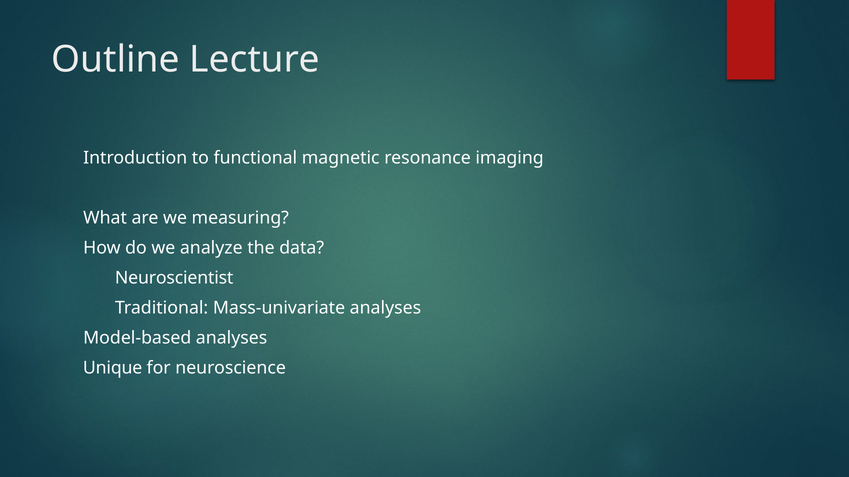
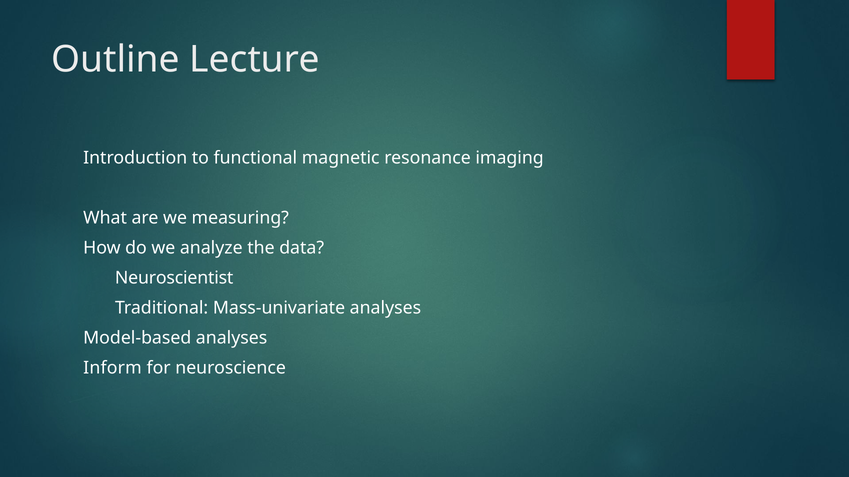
Unique: Unique -> Inform
